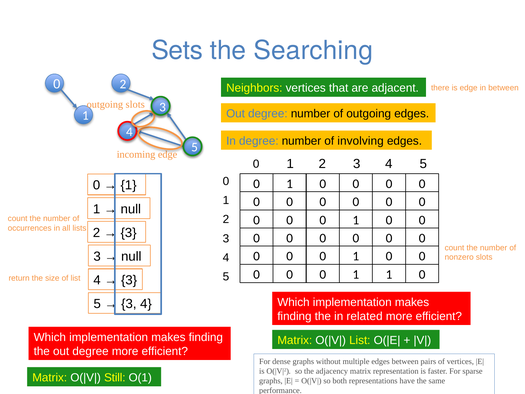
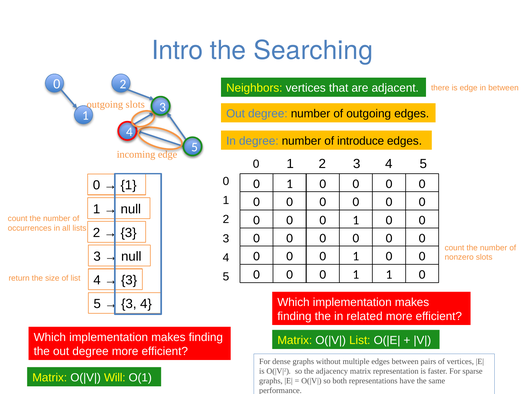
Sets: Sets -> Intro
involving: involving -> introduce
Still: Still -> Will
